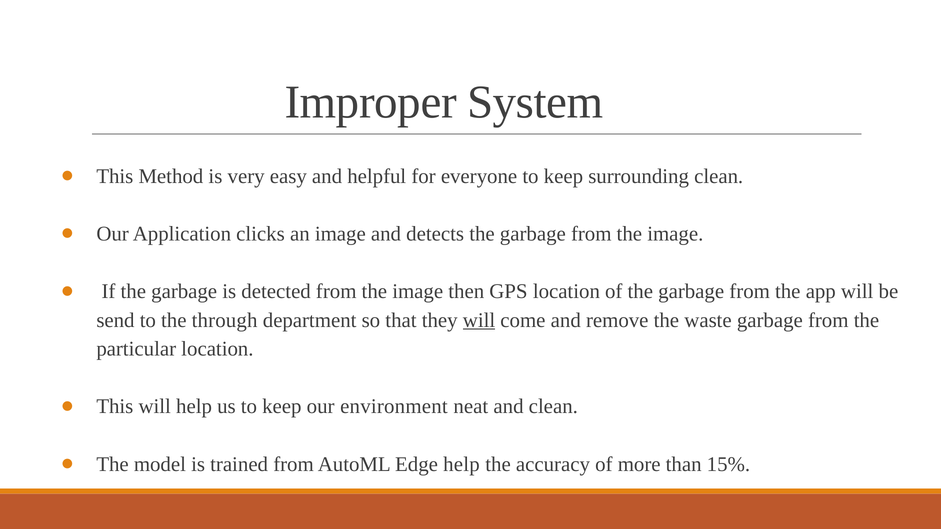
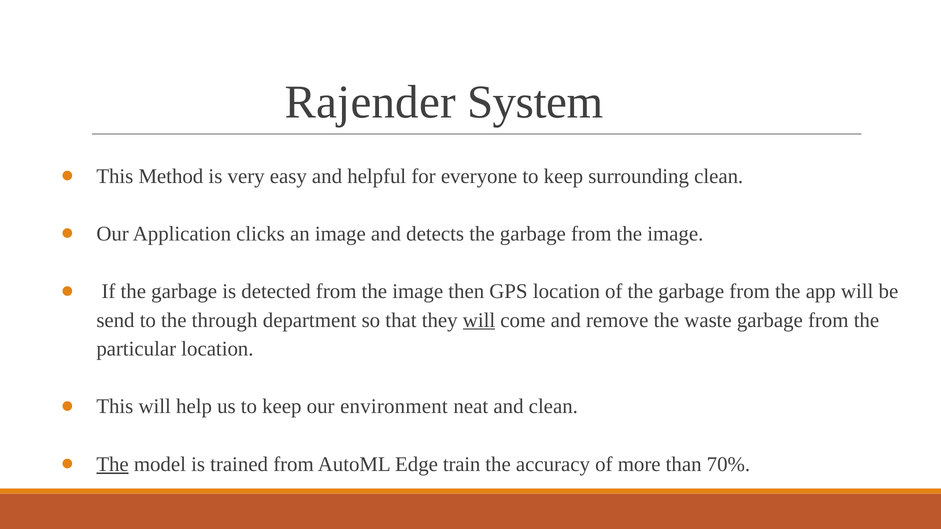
Improper: Improper -> Rajender
The at (113, 464) underline: none -> present
Edge help: help -> train
15%: 15% -> 70%
